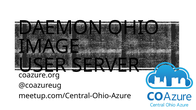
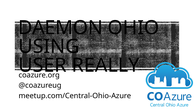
IMAGE: IMAGE -> USING
SERVER: SERVER -> REALLY
